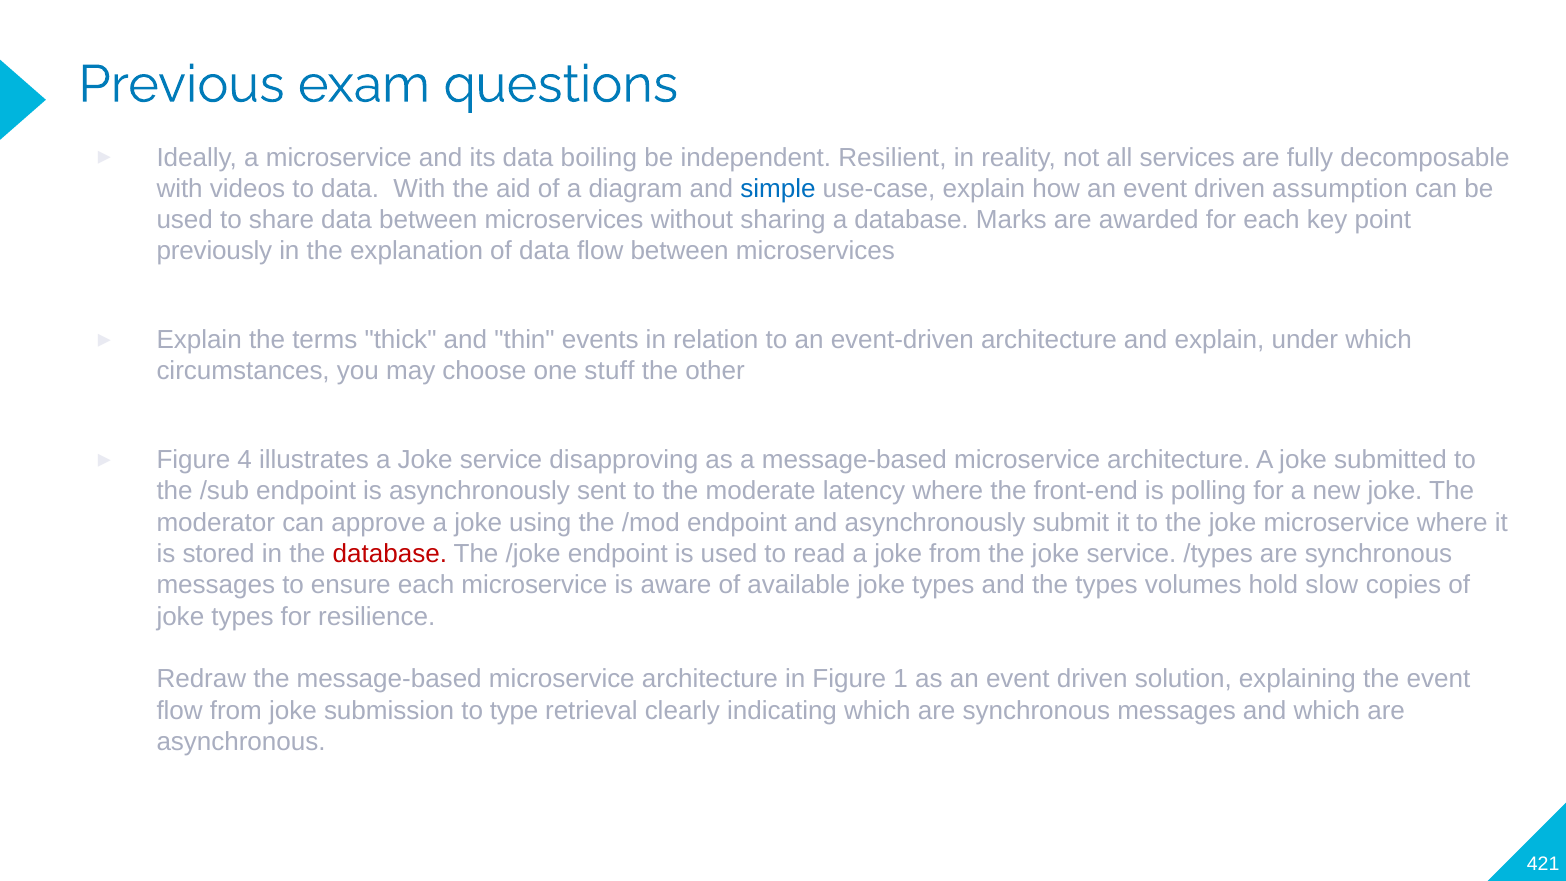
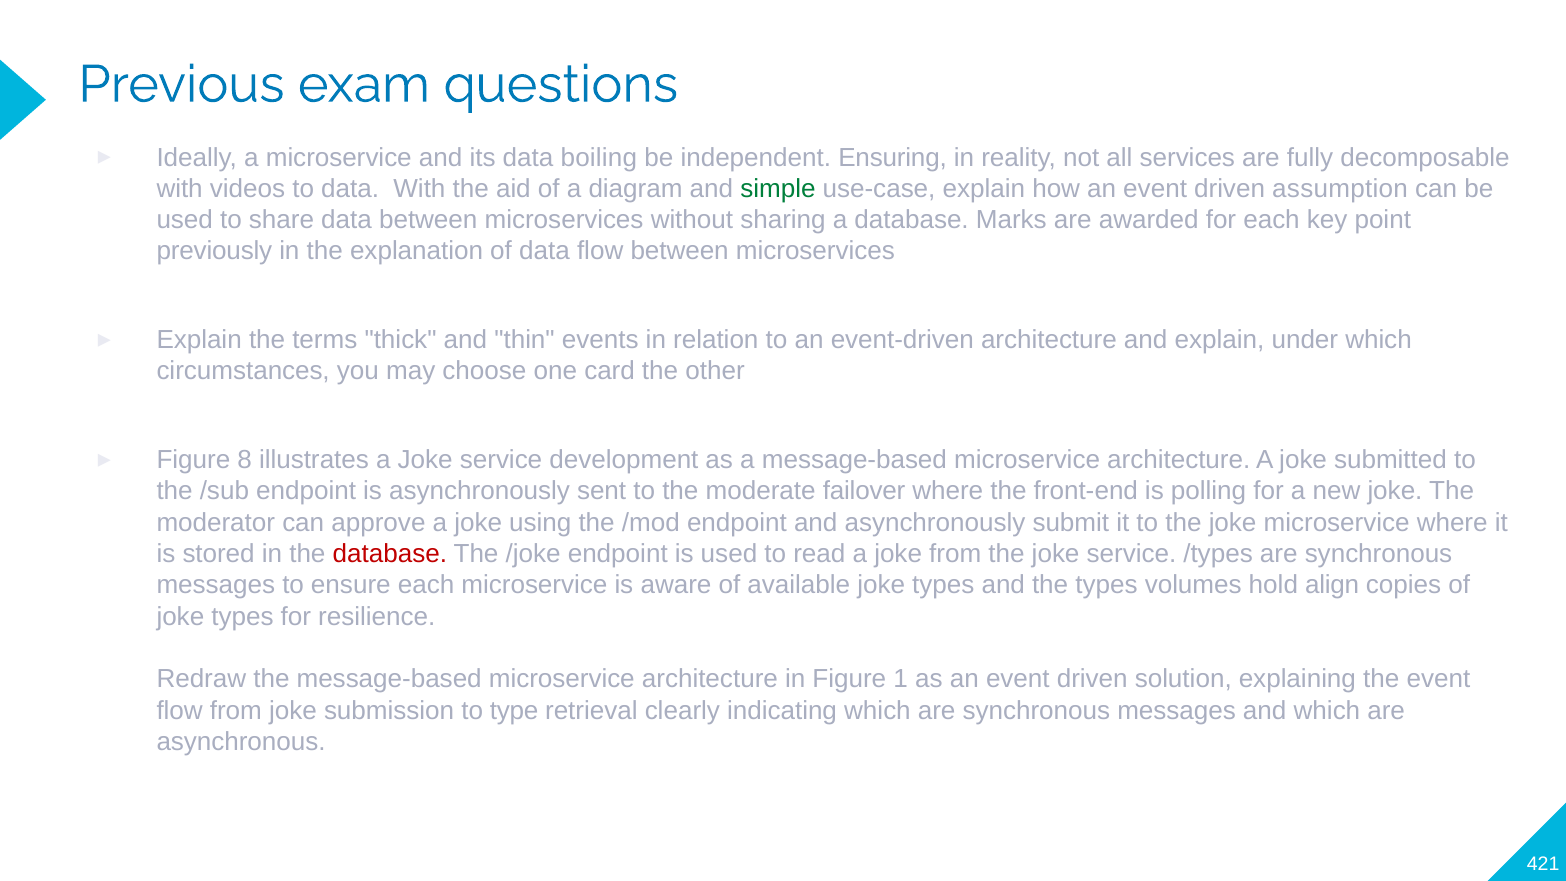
Resilient: Resilient -> Ensuring
simple colour: blue -> green
stuff: stuff -> card
4: 4 -> 8
disapproving: disapproving -> development
latency: latency -> failover
slow: slow -> align
